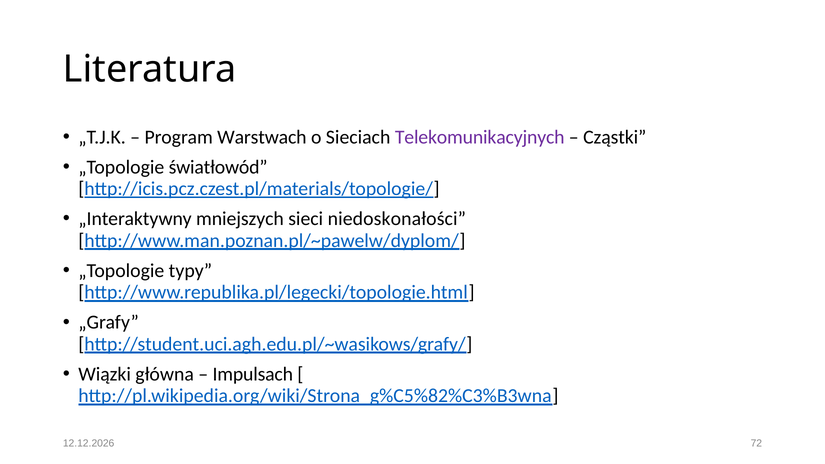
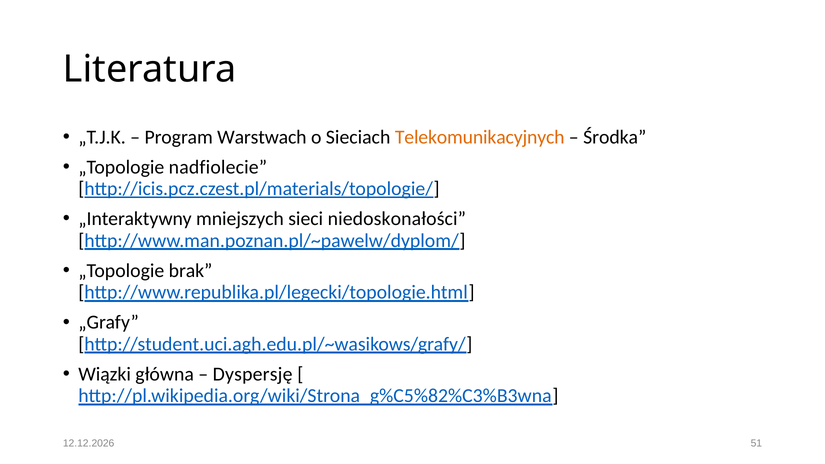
Telekomunikacyjnych colour: purple -> orange
Cząstki: Cząstki -> Środka
światłowód: światłowód -> nadfiolecie
typy: typy -> brak
Impulsach: Impulsach -> Dyspersję
72: 72 -> 51
